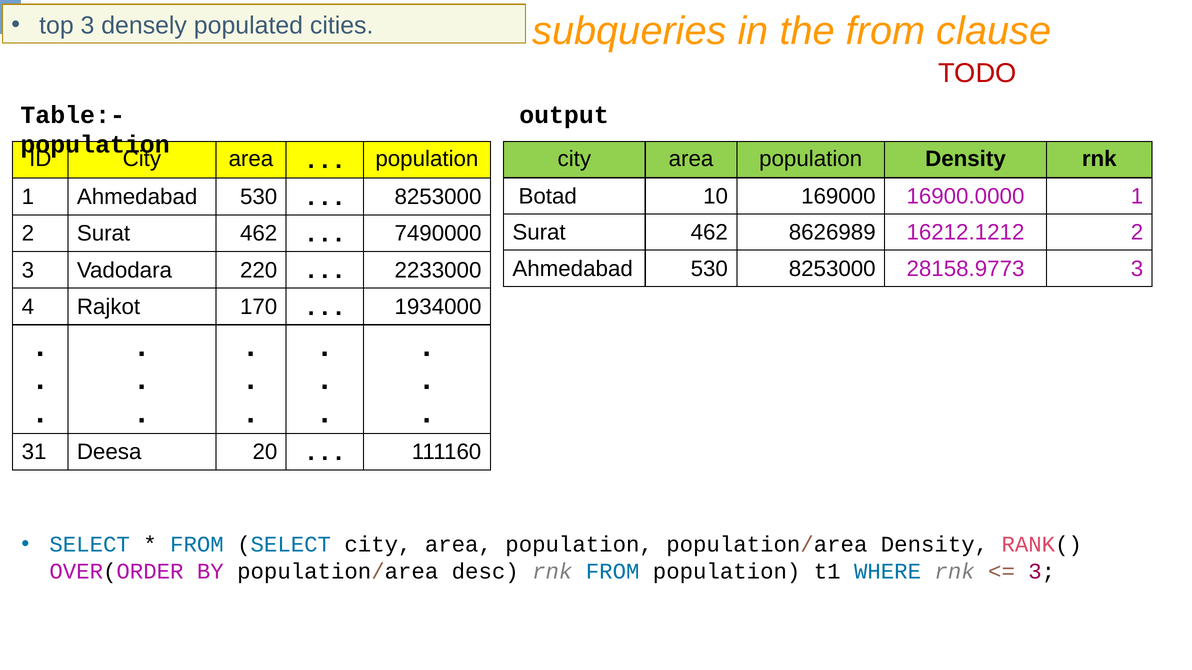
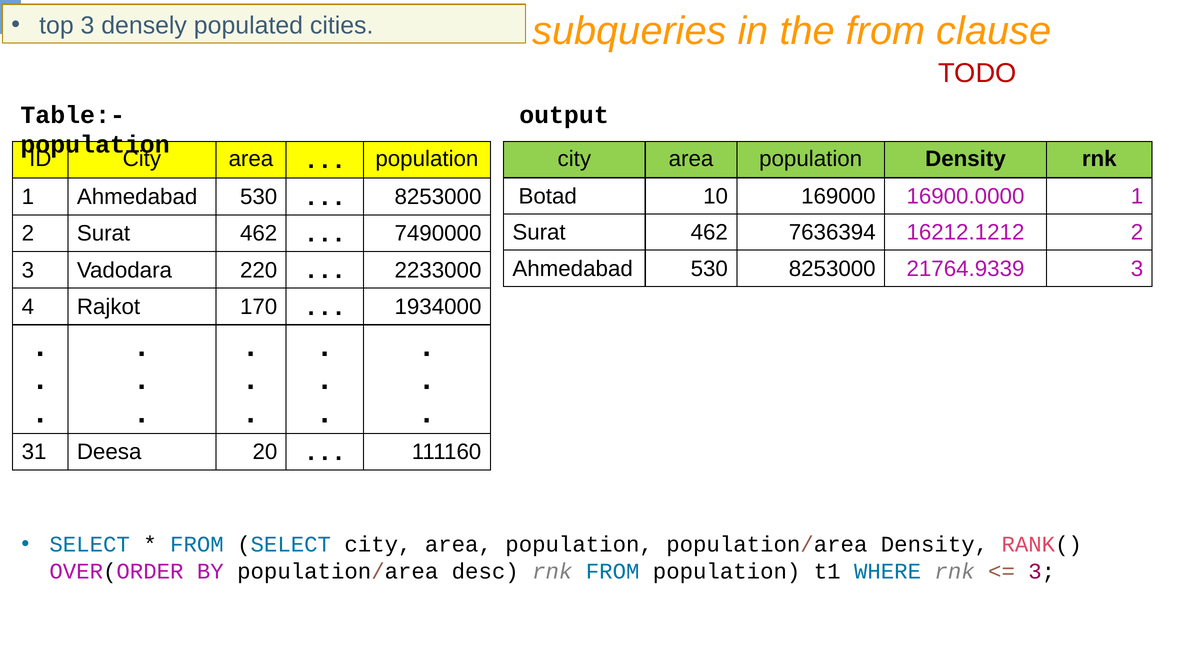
8626989: 8626989 -> 7636394
28158.9773: 28158.9773 -> 21764.9339
